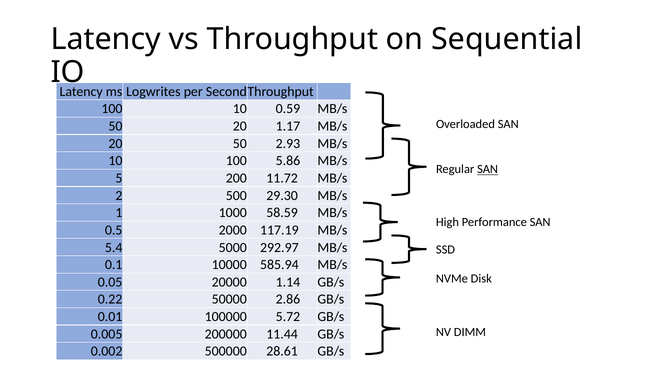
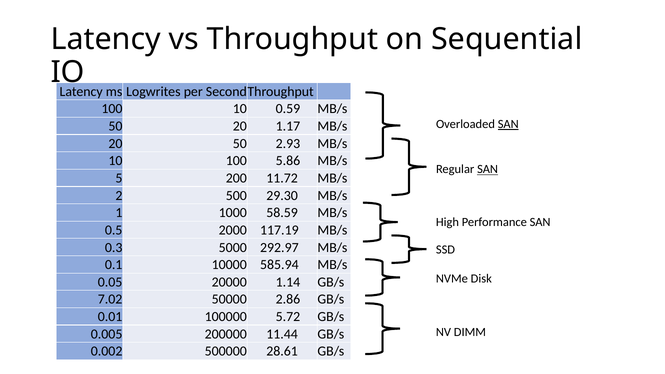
SAN at (508, 124) underline: none -> present
5.4: 5.4 -> 0.3
0.22: 0.22 -> 7.02
